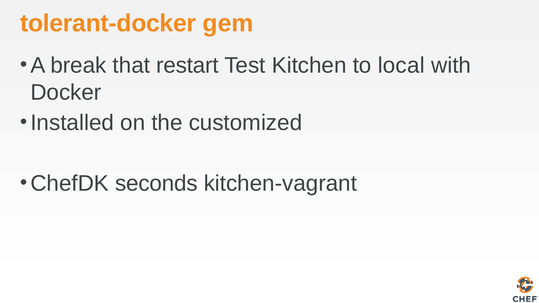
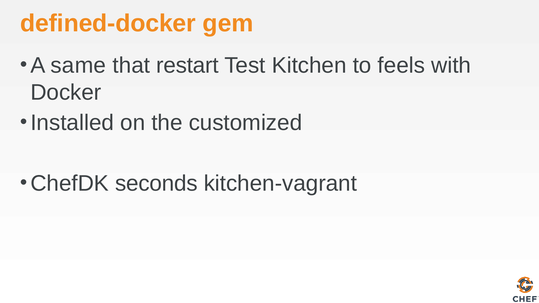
tolerant-docker: tolerant-docker -> defined-docker
break: break -> same
local: local -> feels
